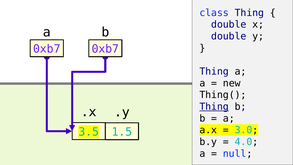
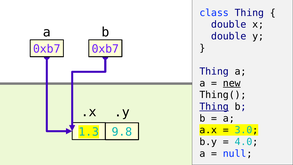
new underline: none -> present
3.5: 3.5 -> 1.3
1.5: 1.5 -> 9.8
